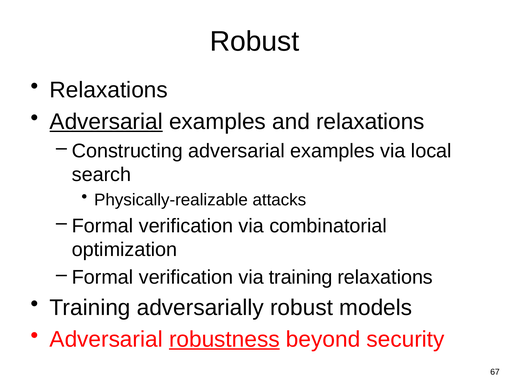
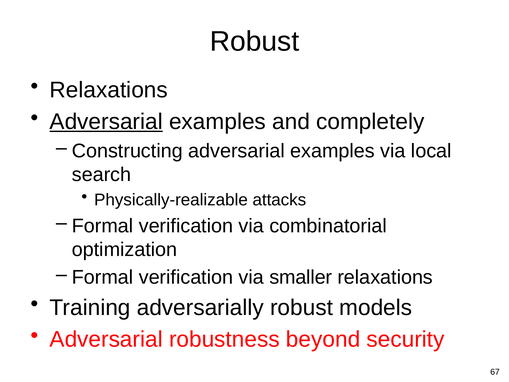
and relaxations: relaxations -> completely
via training: training -> smaller
robustness underline: present -> none
